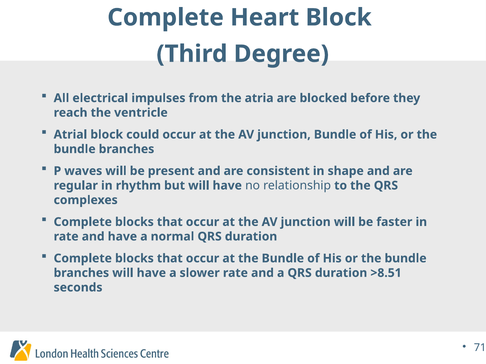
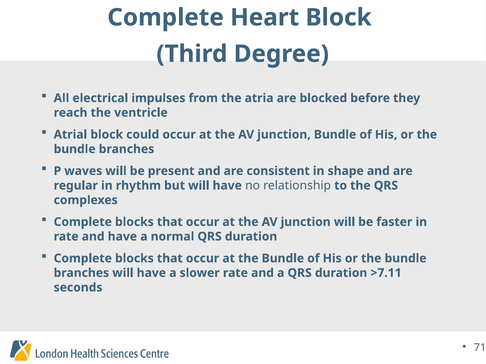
>8.51: >8.51 -> >7.11
